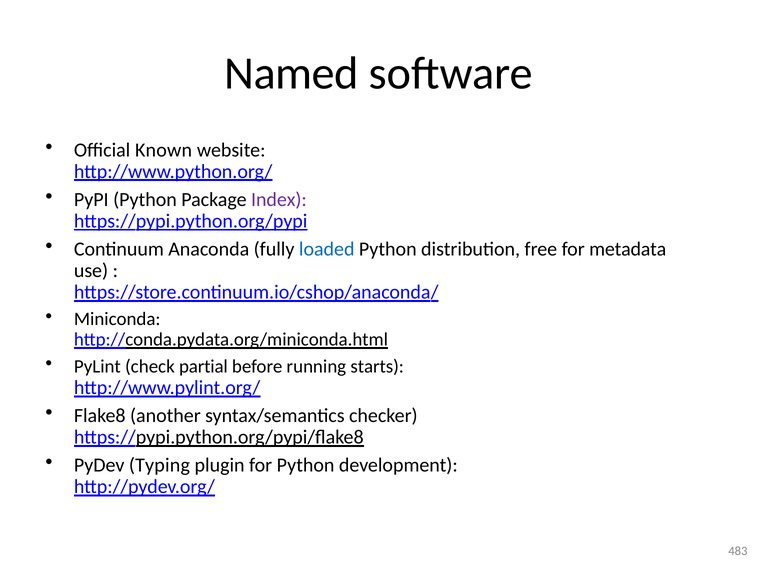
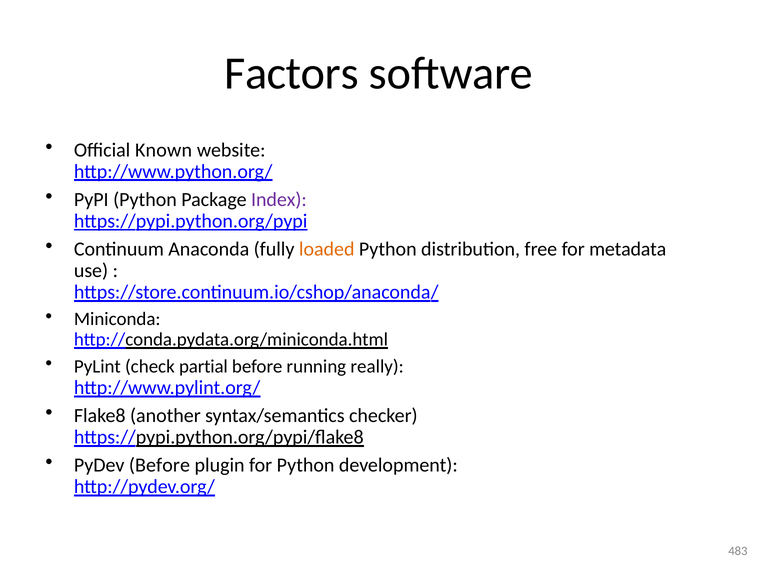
Named: Named -> Factors
loaded colour: blue -> orange
starts: starts -> really
PyDev Typing: Typing -> Before
